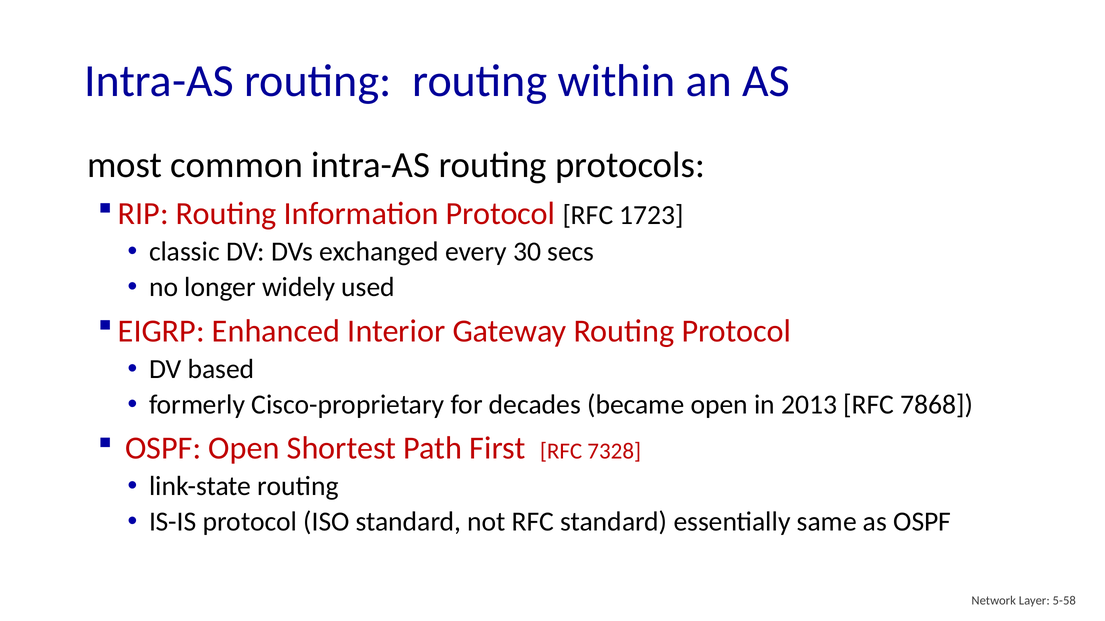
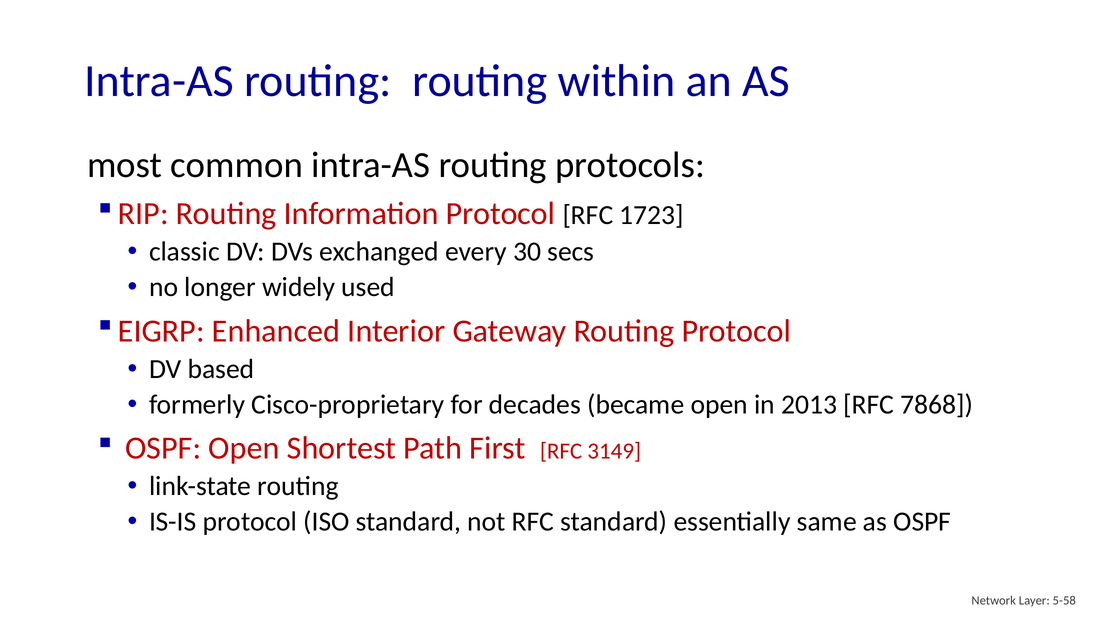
7328: 7328 -> 3149
